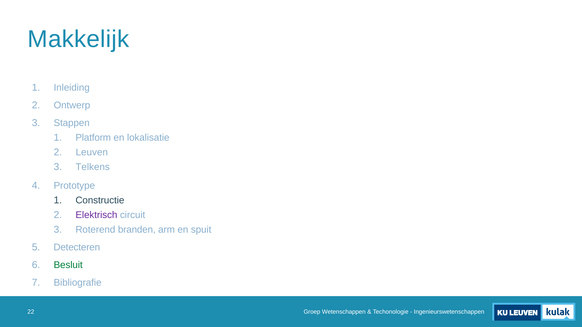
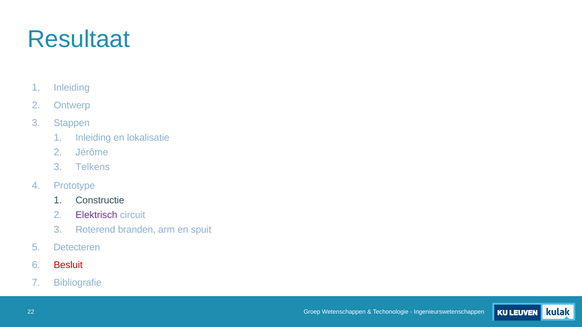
Makkelijk: Makkelijk -> Resultaat
Platform at (93, 138): Platform -> Inleiding
Leuven: Leuven -> Jérôme
Besluit colour: green -> red
